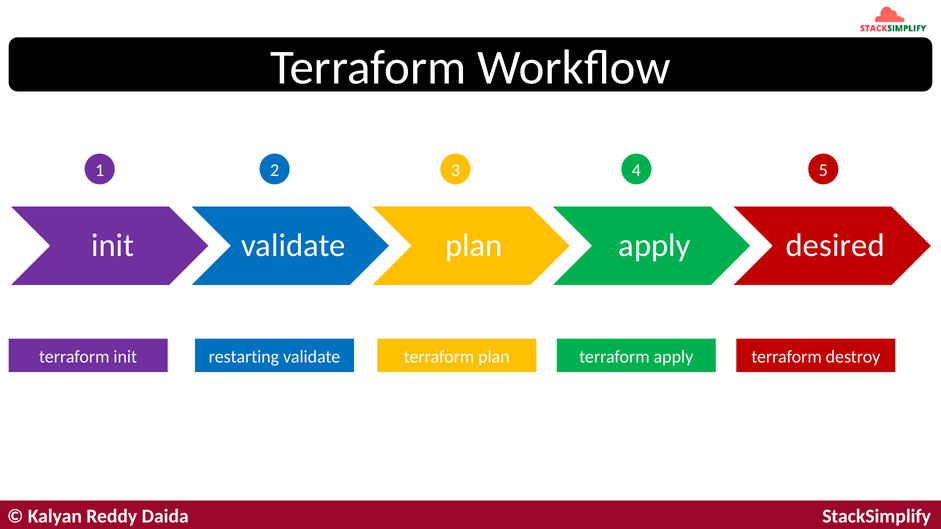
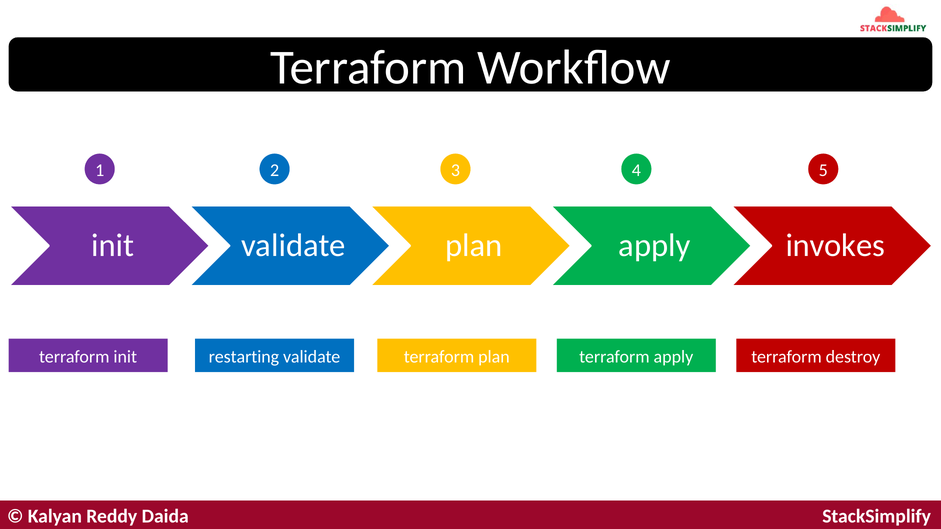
desired: desired -> invokes
